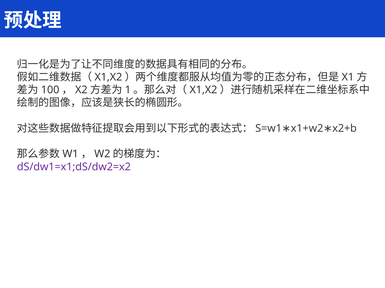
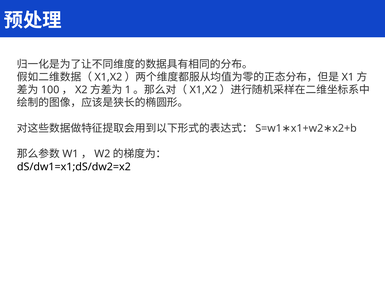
dS/dw1=x1;dS/dw2=x2 colour: purple -> black
